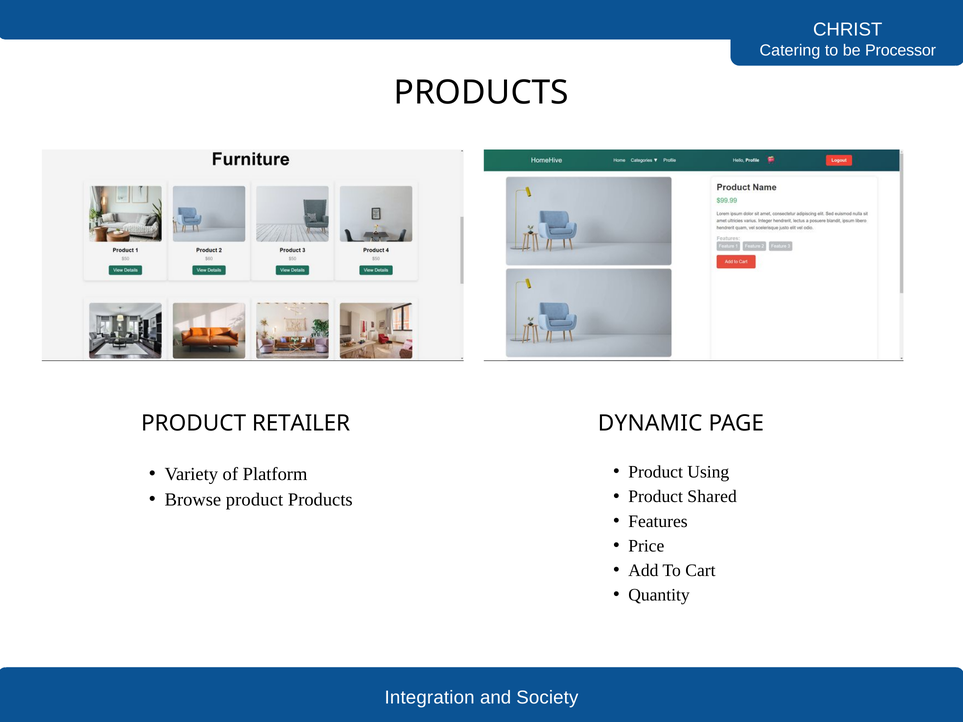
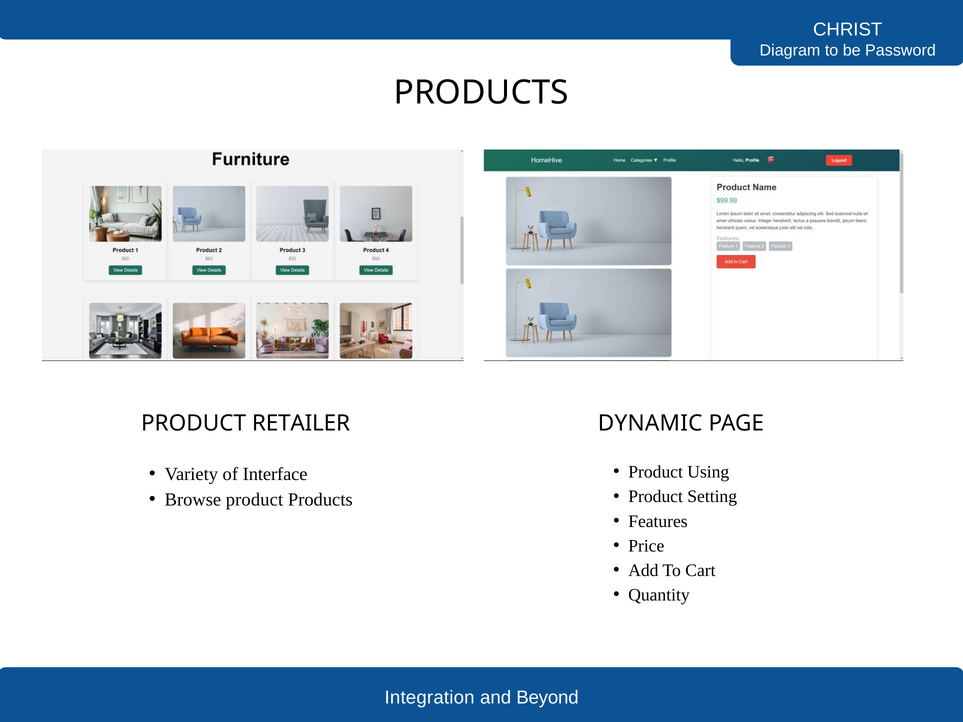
Catering: Catering -> Diagram
Processor: Processor -> Password
Platform: Platform -> Interface
Shared: Shared -> Setting
Society: Society -> Beyond
